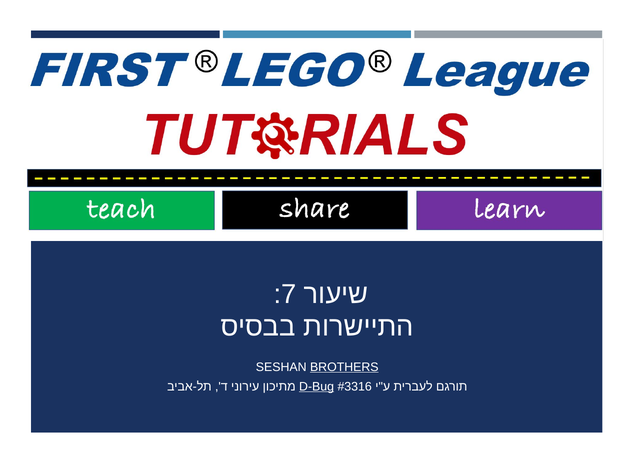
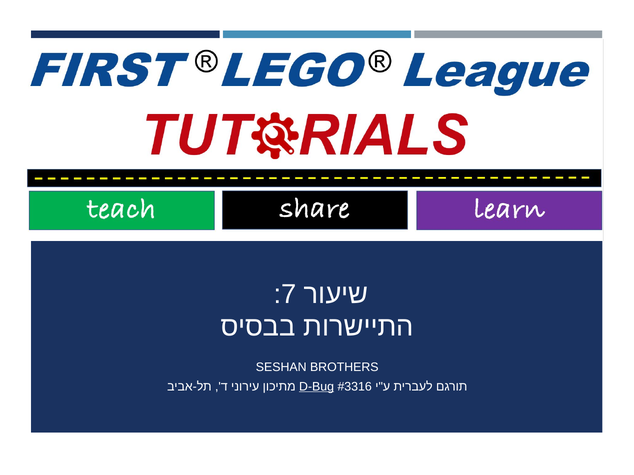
BROTHERS underline: present -> none
